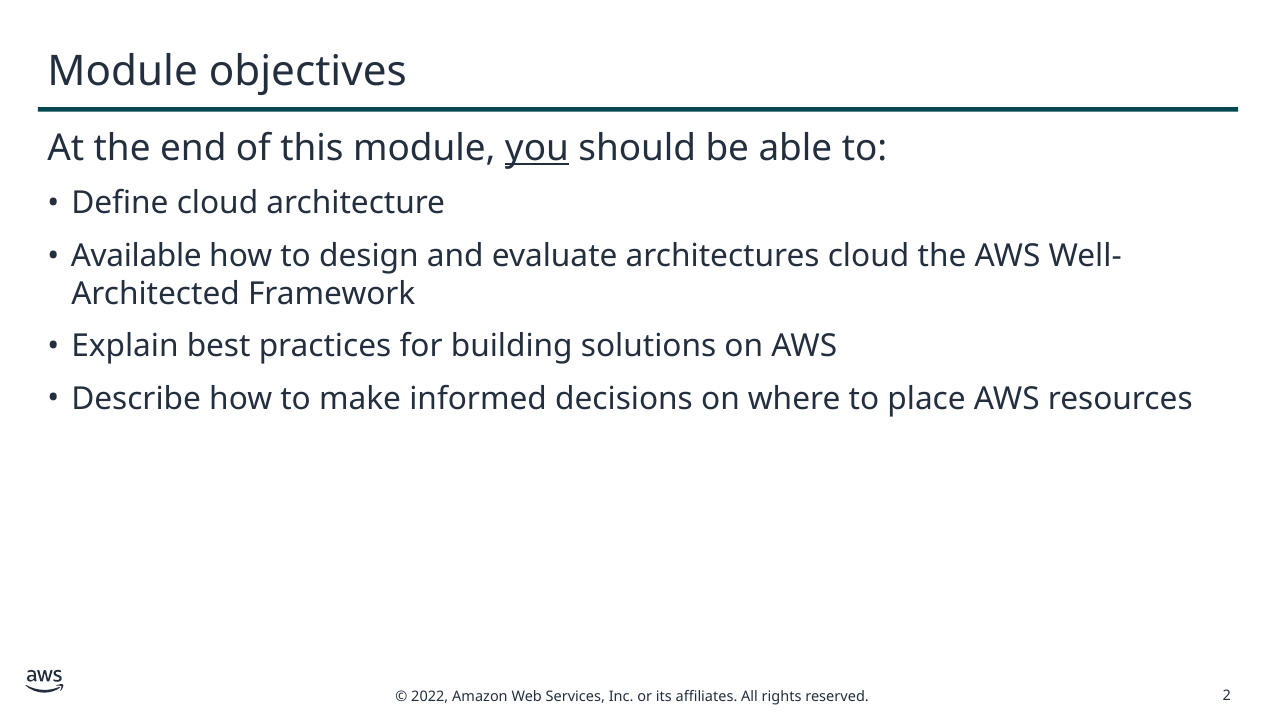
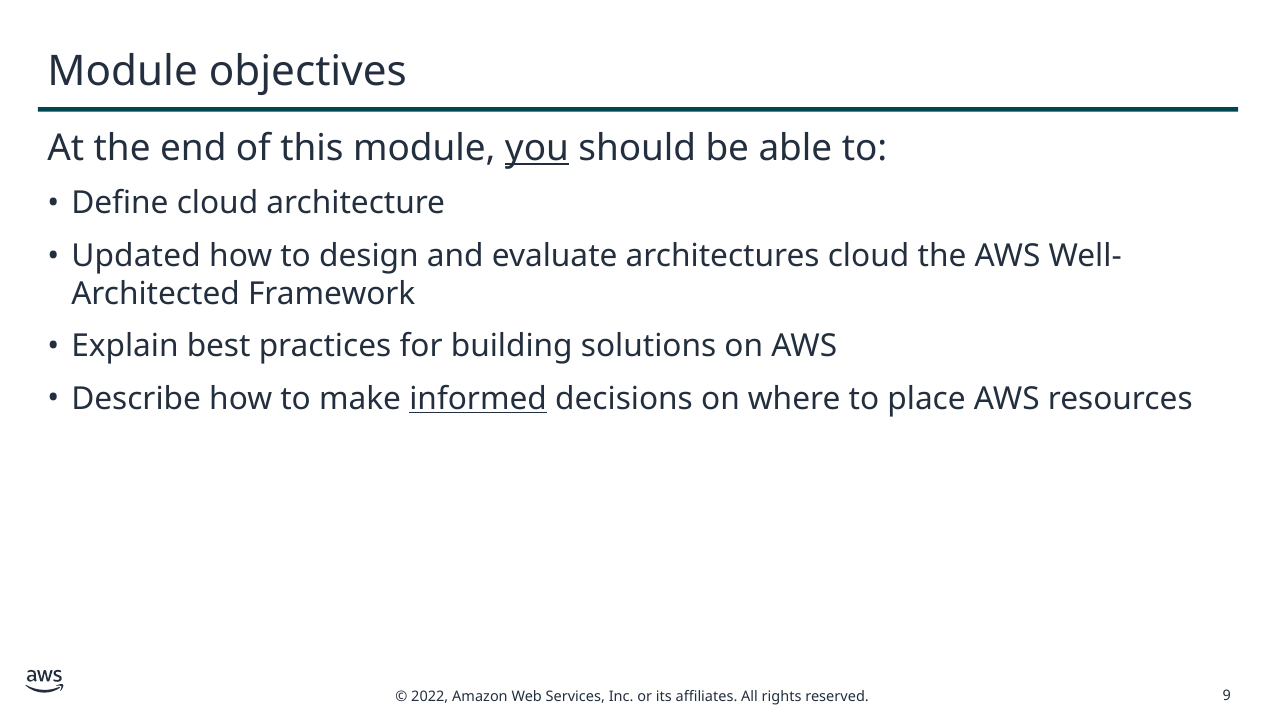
Available: Available -> Updated
informed underline: none -> present
2: 2 -> 9
